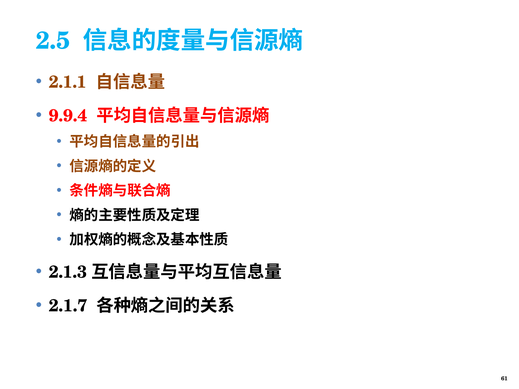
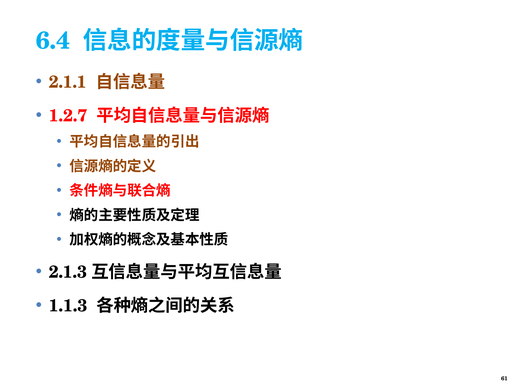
2.5: 2.5 -> 6.4
9.9.4: 9.9.4 -> 1.2.7
2.1.7: 2.1.7 -> 1.1.3
